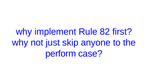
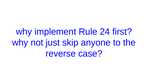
82: 82 -> 24
perform: perform -> reverse
